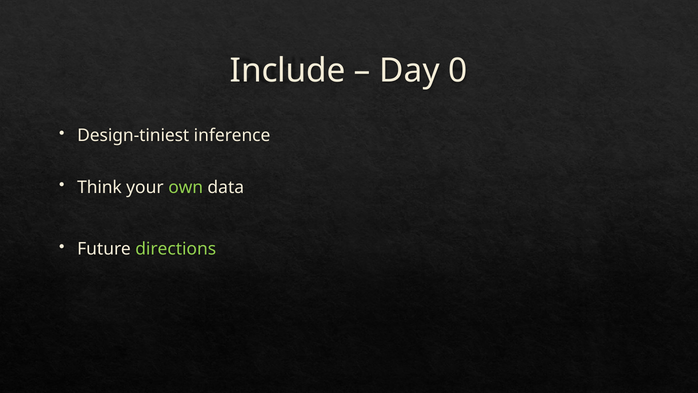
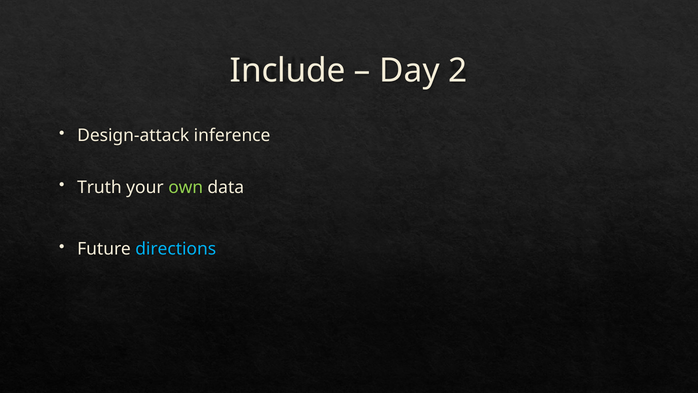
0: 0 -> 2
Design-tiniest: Design-tiniest -> Design-attack
Think: Think -> Truth
directions colour: light green -> light blue
